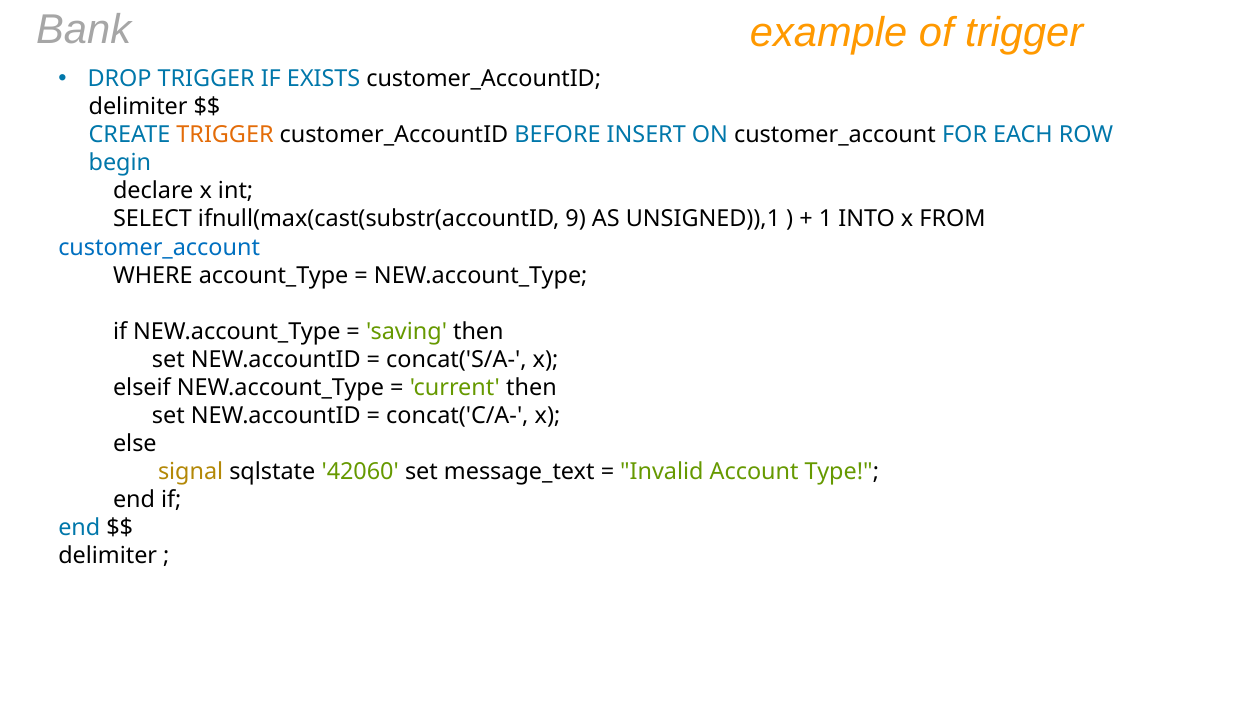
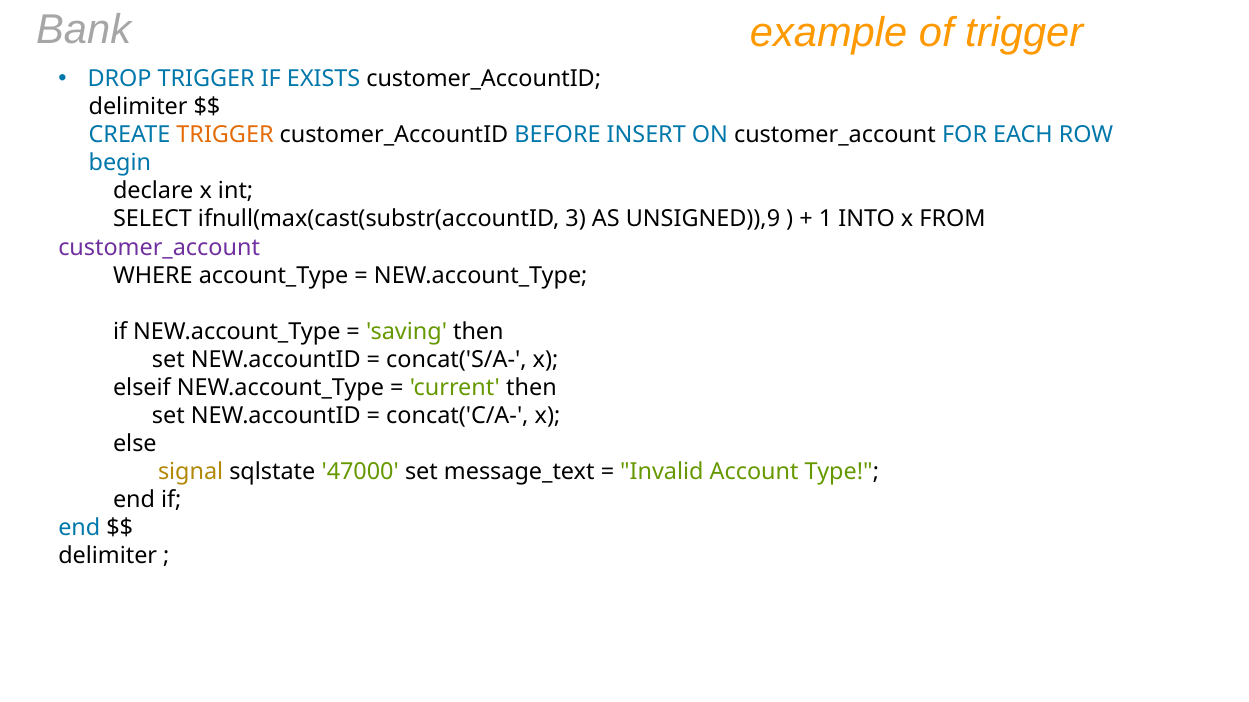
9: 9 -> 3
UNSIGNED)),1: UNSIGNED)),1 -> UNSIGNED)),9
customer_account at (159, 248) colour: blue -> purple
42060: 42060 -> 47000
